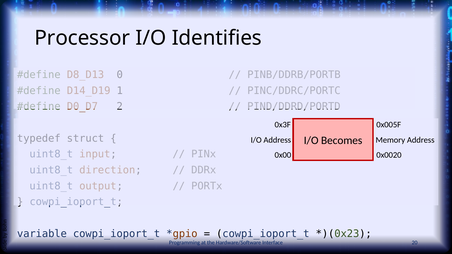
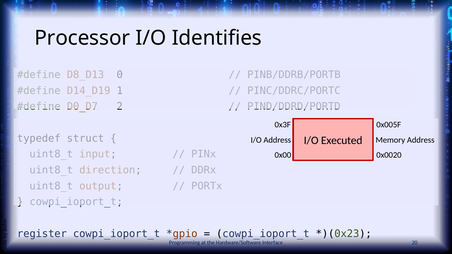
Becomes: Becomes -> Executed
variable: variable -> register
